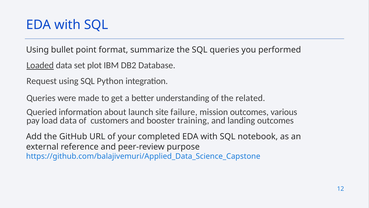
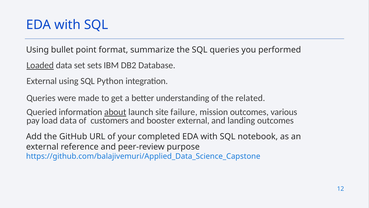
plot: plot -> sets
Request at (42, 81): Request -> External
about underline: none -> present
booster training: training -> external
